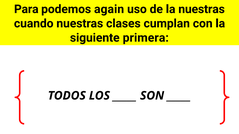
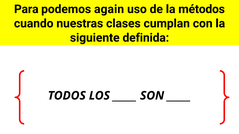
la nuestras: nuestras -> métodos
primera: primera -> definida
